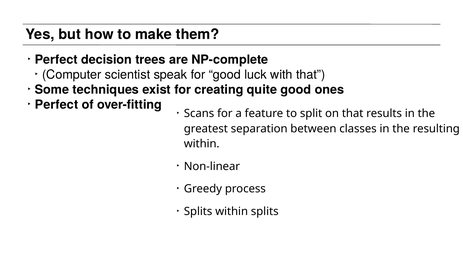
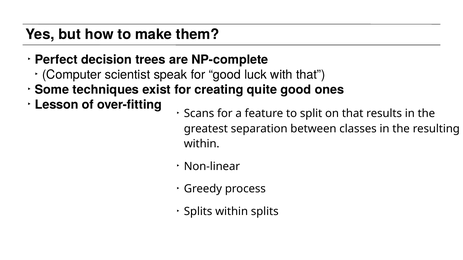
Perfect at (57, 105): Perfect -> Lesson
